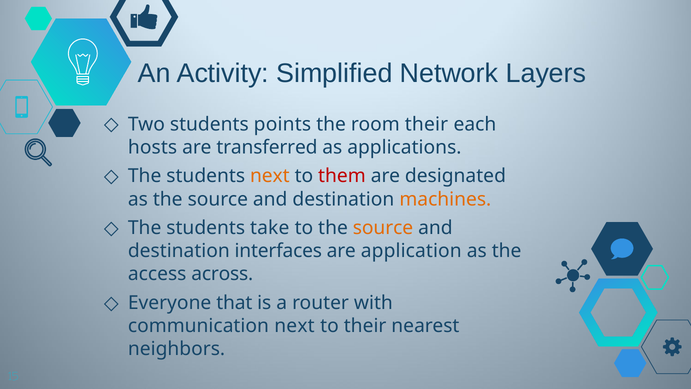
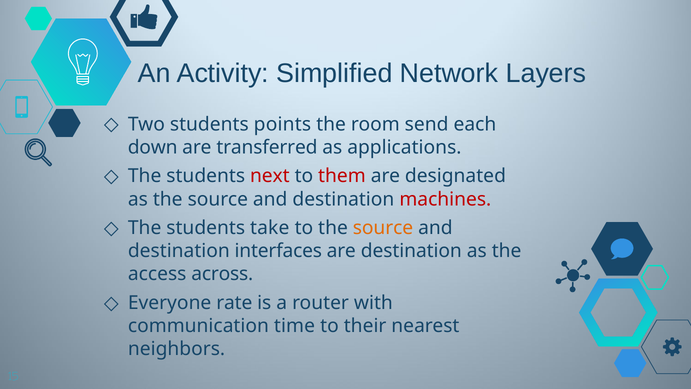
room their: their -> send
hosts: hosts -> down
next at (270, 176) colour: orange -> red
machines colour: orange -> red
are application: application -> destination
that: that -> rate
communication next: next -> time
